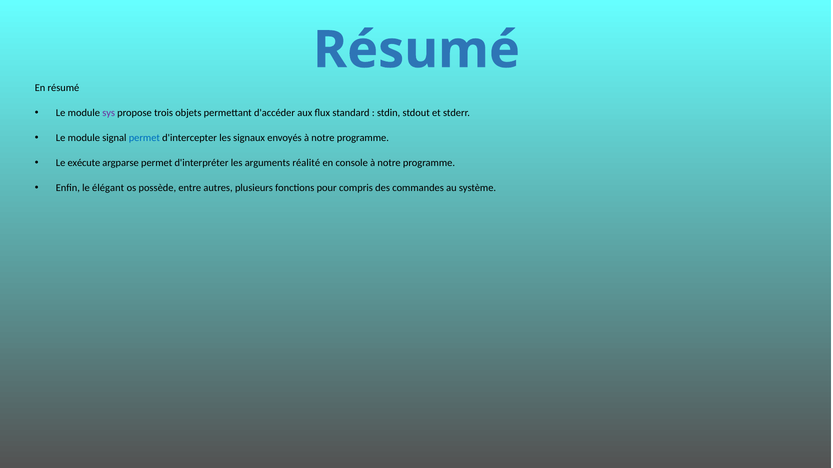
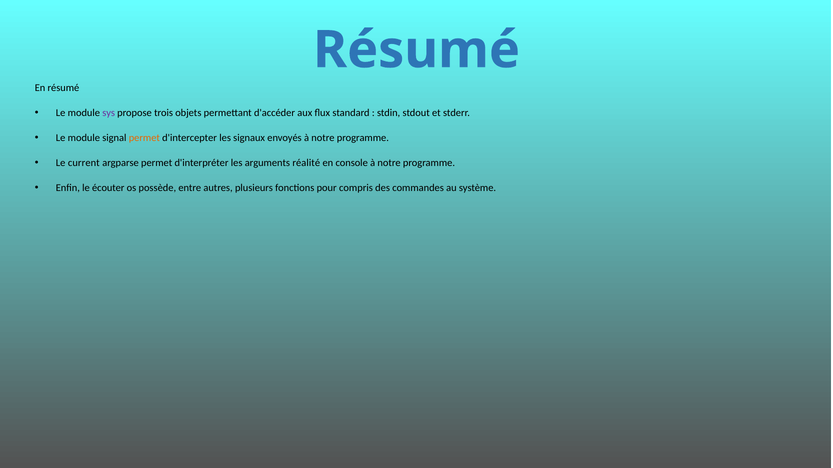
permet at (144, 138) colour: blue -> orange
exécute: exécute -> current
élégant: élégant -> écouter
